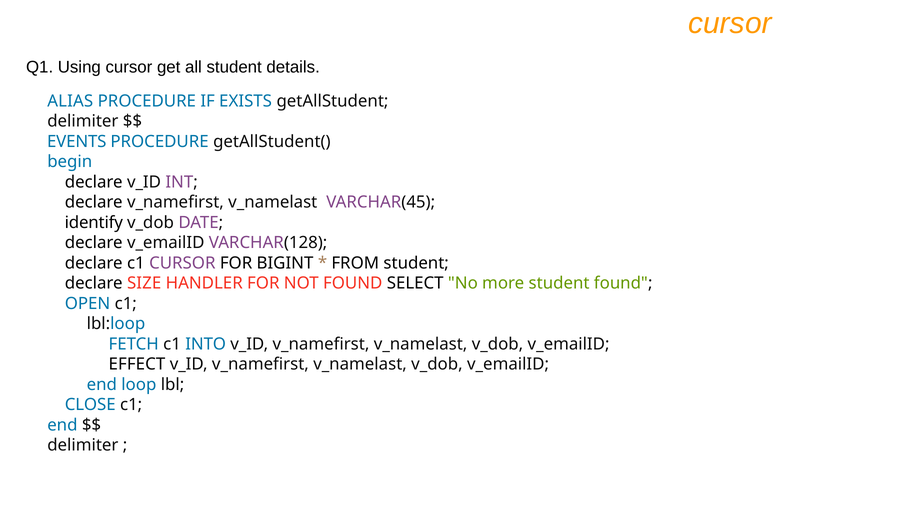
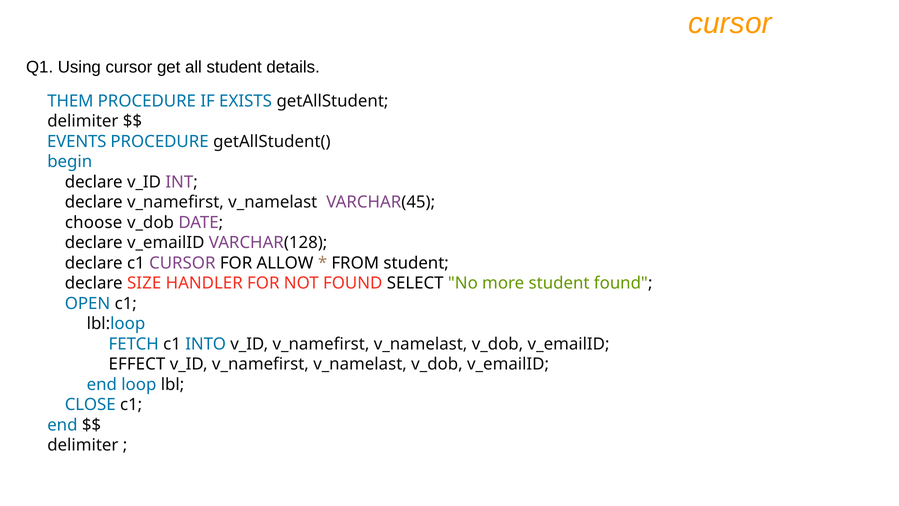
ALIAS: ALIAS -> THEM
identify: identify -> choose
BIGINT: BIGINT -> ALLOW
